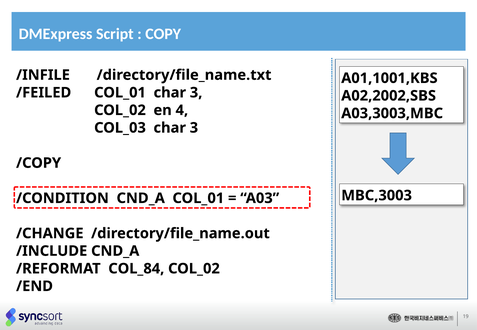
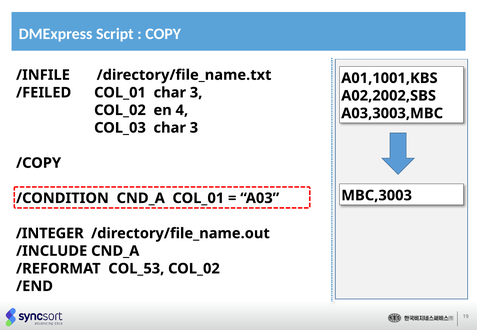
/CHANGE: /CHANGE -> /INTEGER
COL_84: COL_84 -> COL_53
